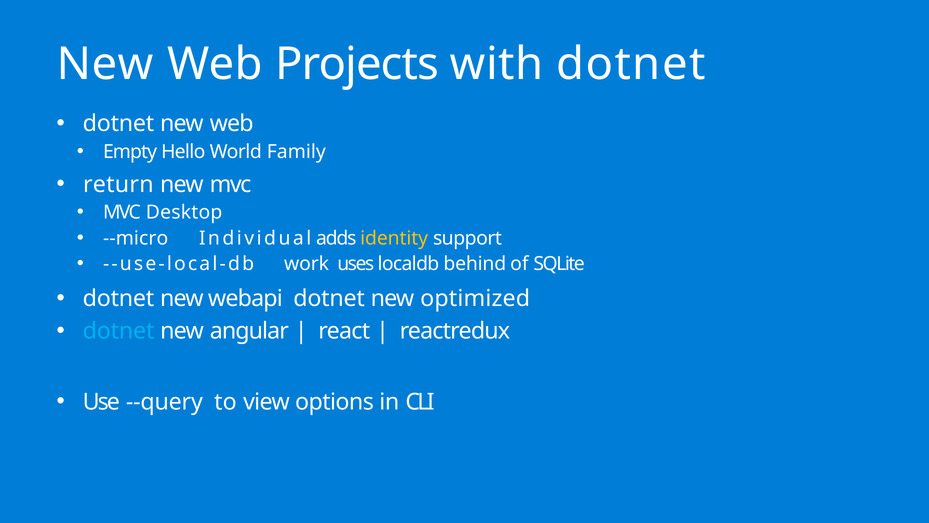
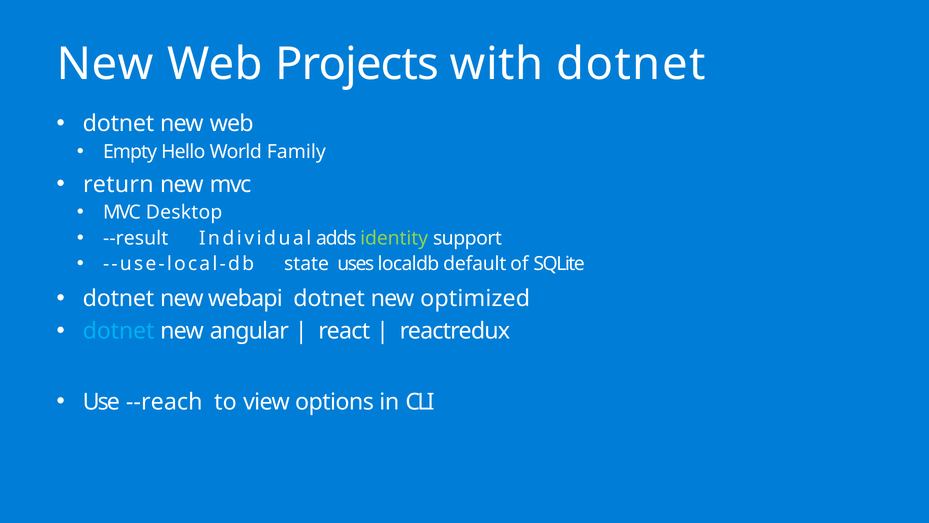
--micro: --micro -> --result
identity colour: yellow -> light green
work: work -> state
behind: behind -> default
--query: --query -> --reach
